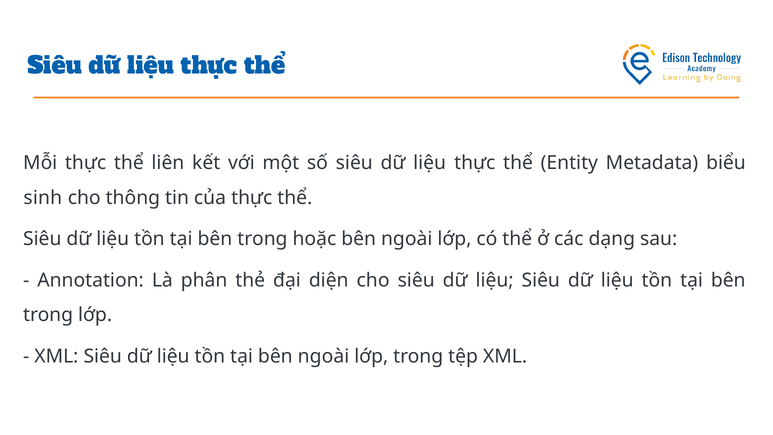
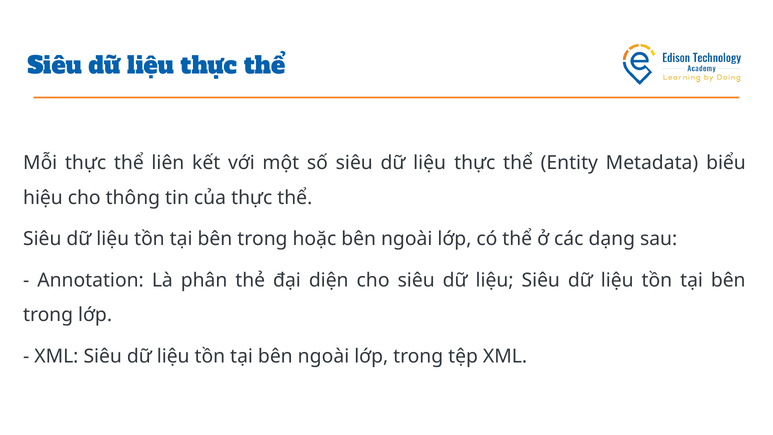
sinh: sinh -> hiệu
